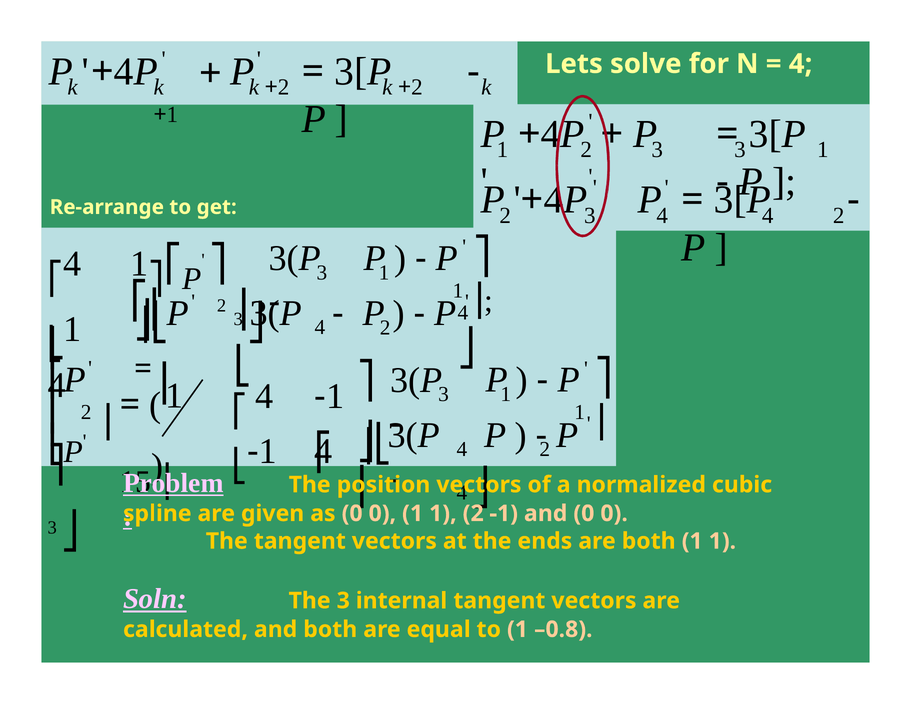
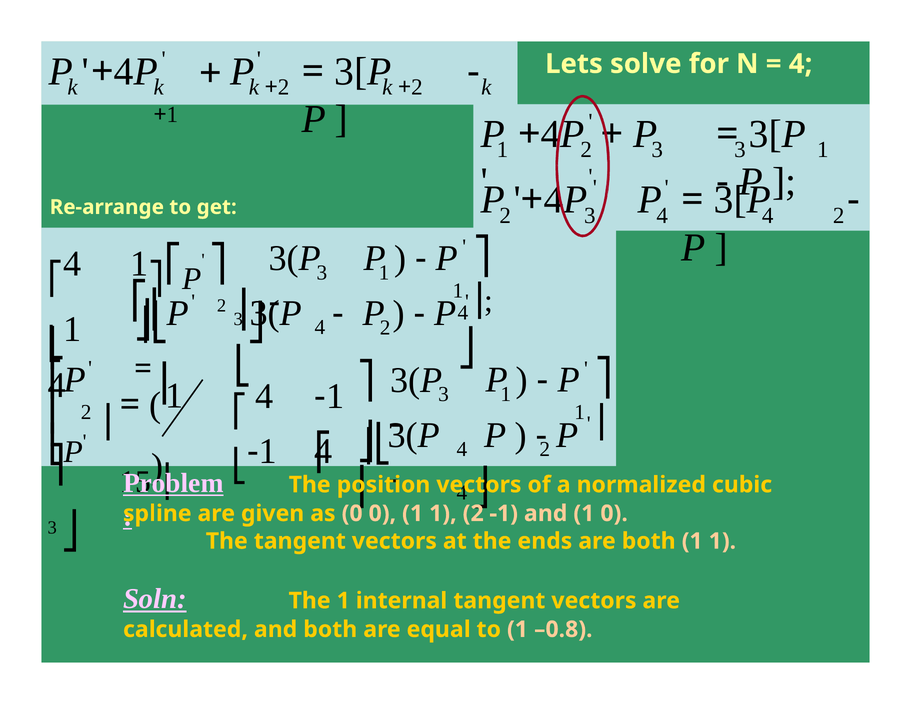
and 0: 0 -> 1
The 3: 3 -> 1
